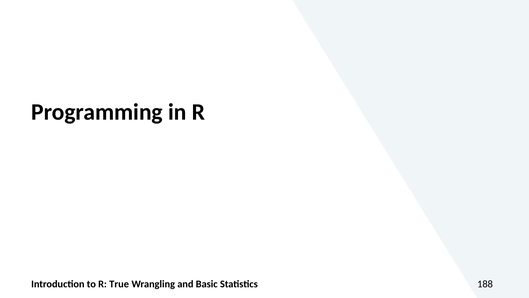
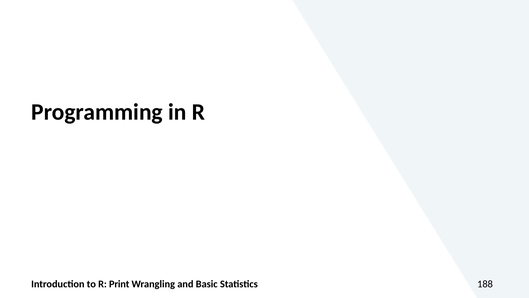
True: True -> Print
